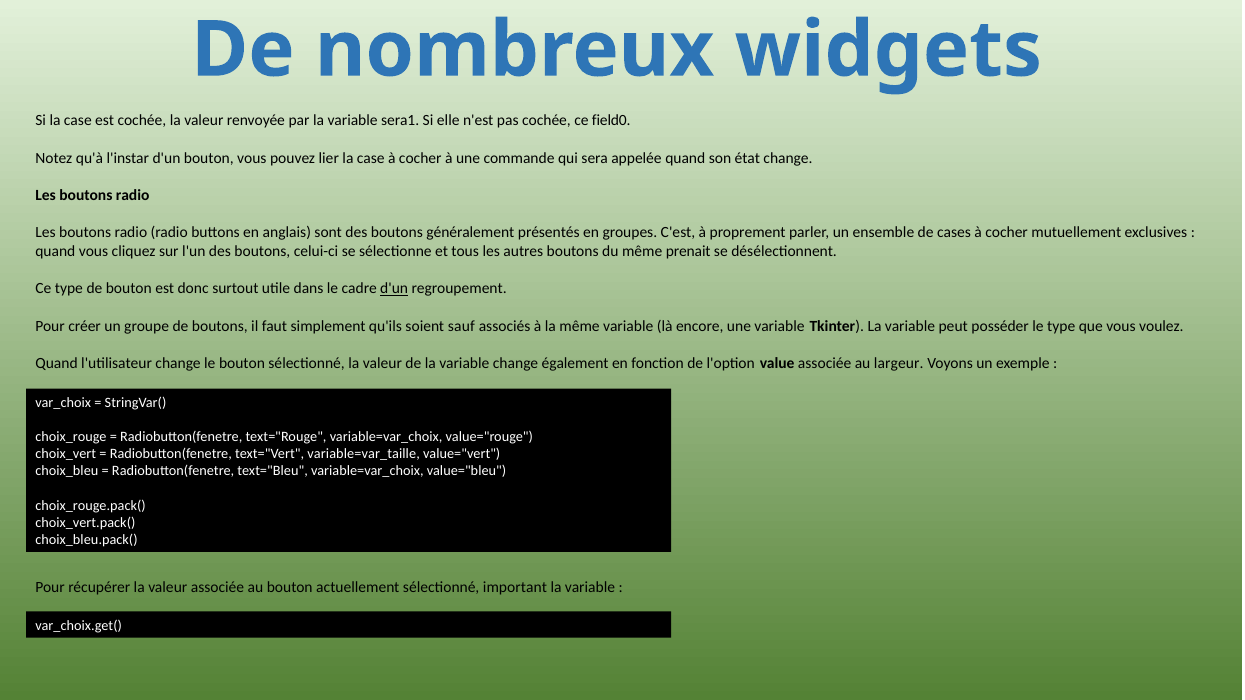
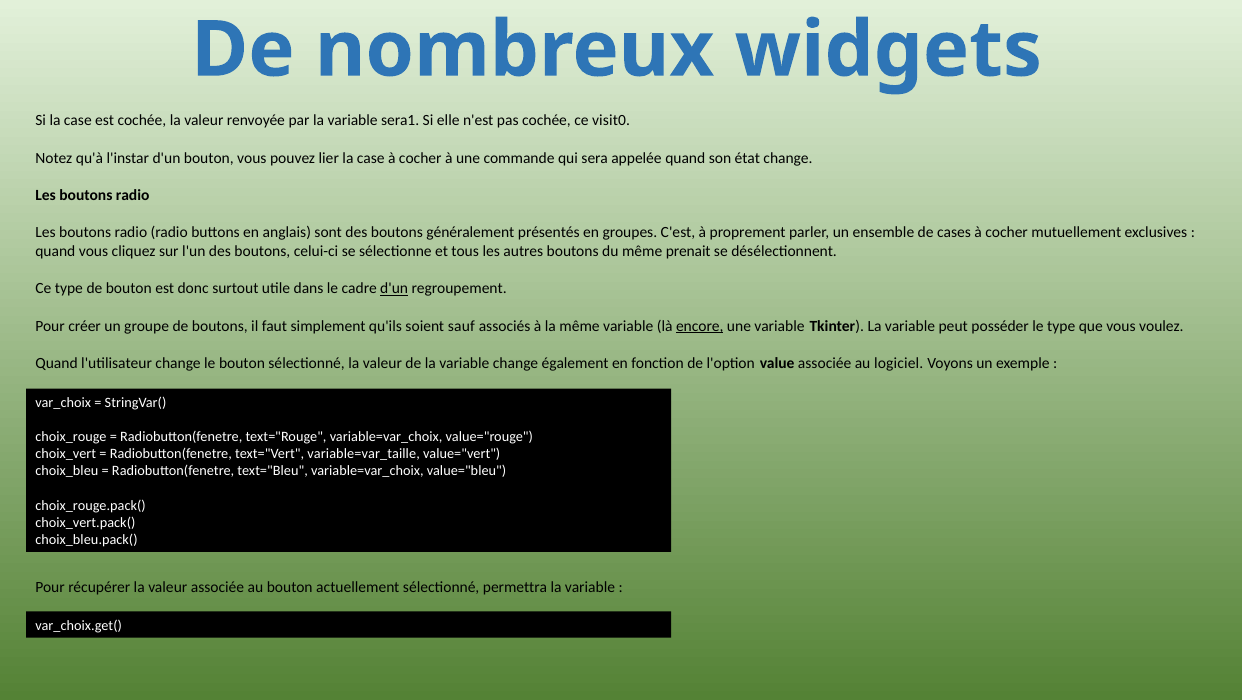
field0: field0 -> visit0
encore underline: none -> present
largeur: largeur -> logiciel
important: important -> permettra
